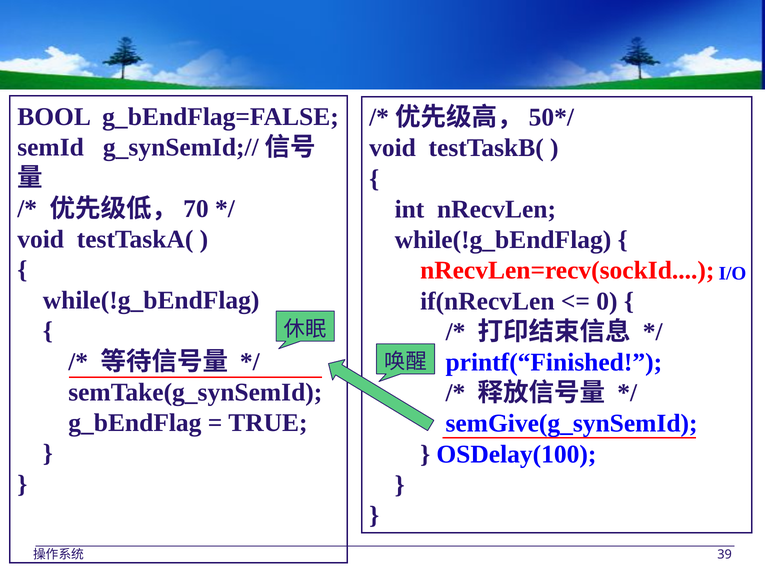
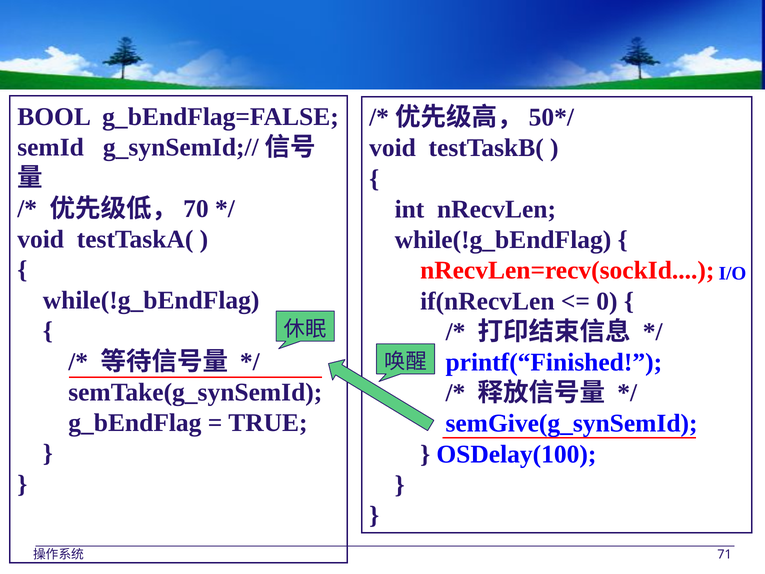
39: 39 -> 71
